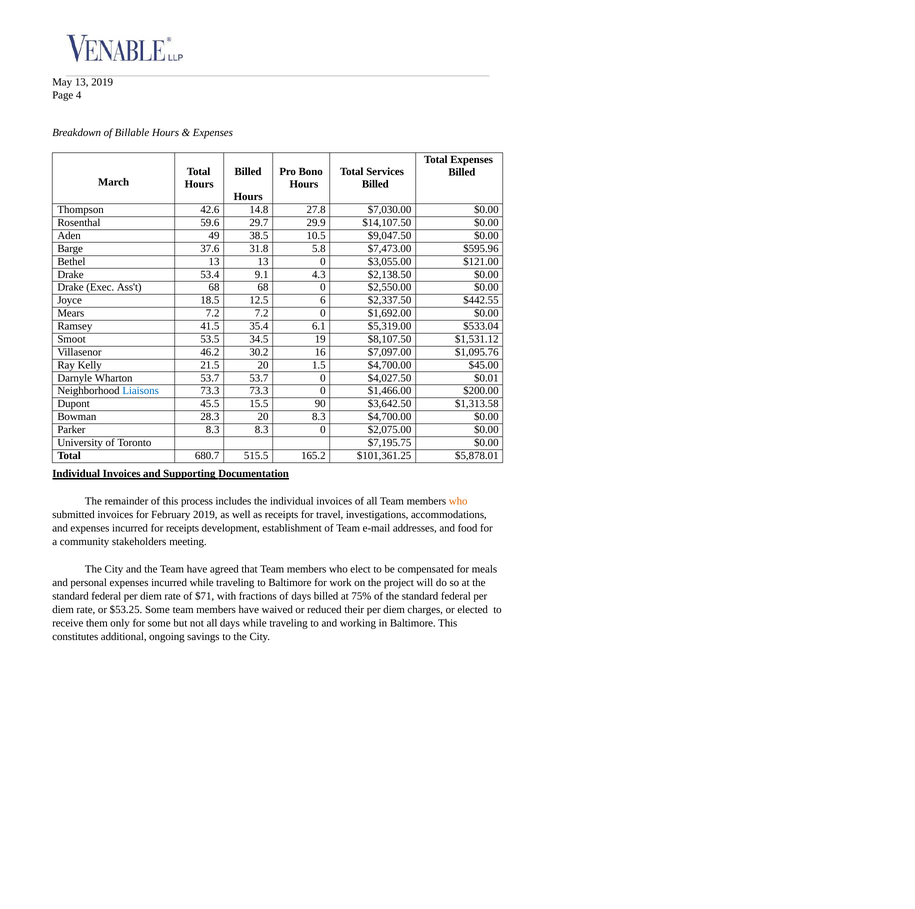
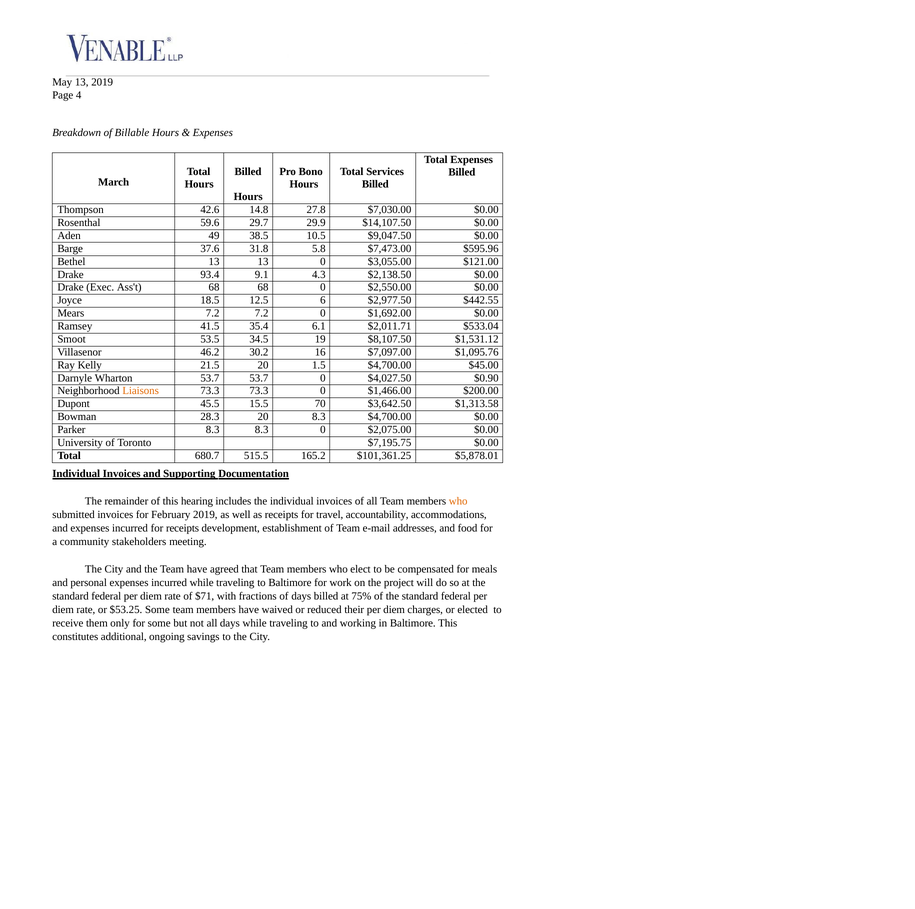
53.4: 53.4 -> 93.4
$2,337.50: $2,337.50 -> $2,977.50
$5,319.00: $5,319.00 -> $2,011.71
$0.01: $0.01 -> $0.90
Liaisons colour: blue -> orange
90: 90 -> 70
process: process -> hearing
investigations: investigations -> accountability
